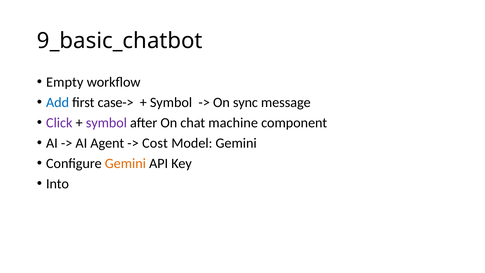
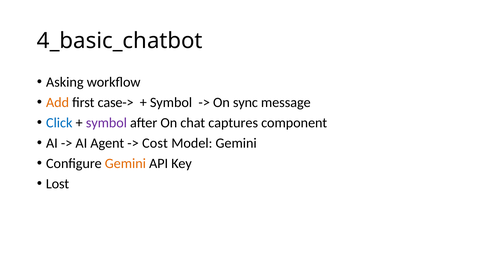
9_basic_chatbot: 9_basic_chatbot -> 4_basic_chatbot
Empty: Empty -> Asking
Add colour: blue -> orange
Click colour: purple -> blue
machine: machine -> captures
Into: Into -> Lost
